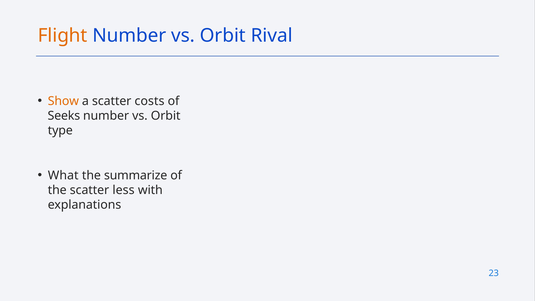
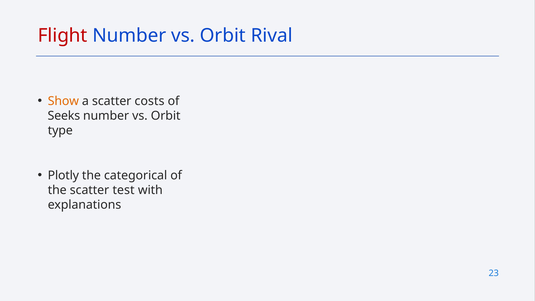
Flight colour: orange -> red
What: What -> Plotly
summarize: summarize -> categorical
less: less -> test
